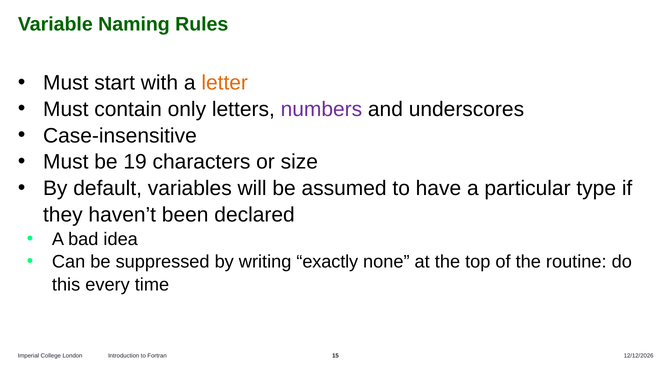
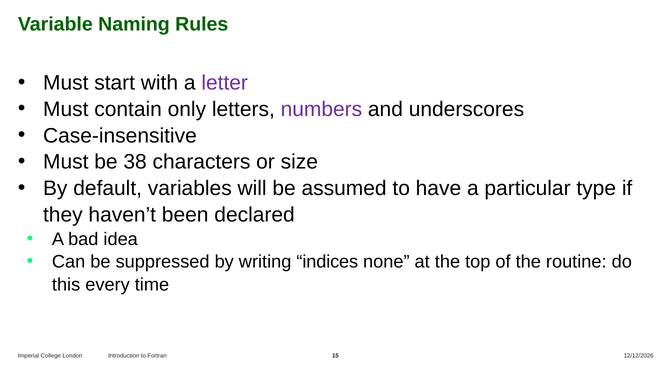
letter colour: orange -> purple
19: 19 -> 38
exactly: exactly -> indices
